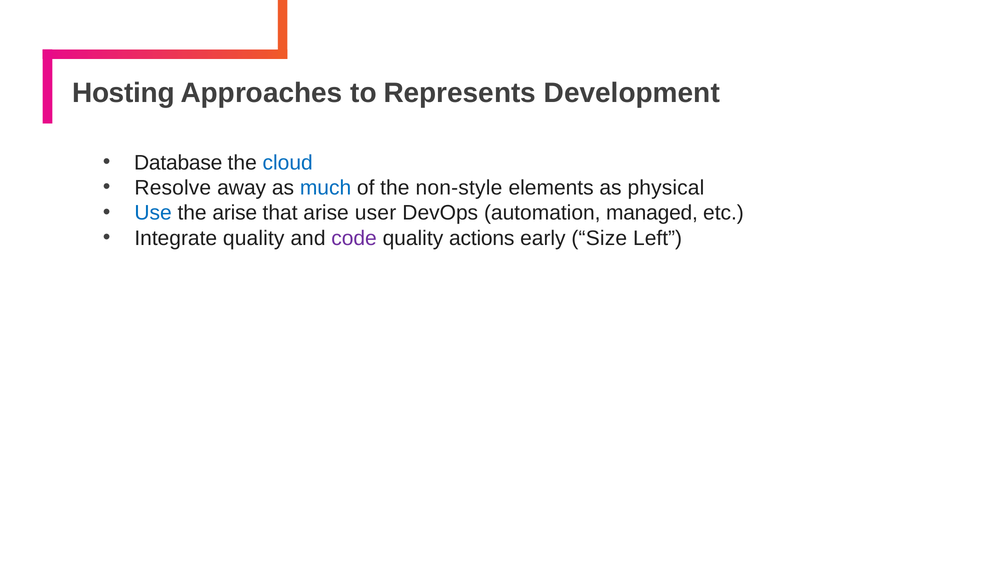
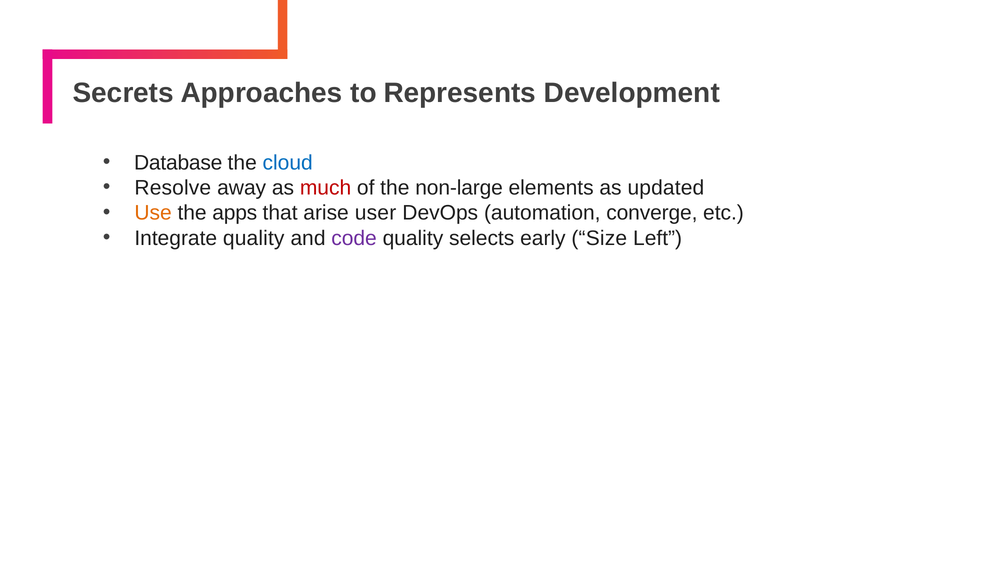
Hosting: Hosting -> Secrets
much colour: blue -> red
non-style: non-style -> non-large
physical: physical -> updated
Use colour: blue -> orange
the arise: arise -> apps
managed: managed -> converge
actions: actions -> selects
